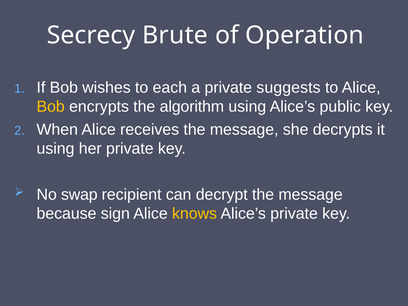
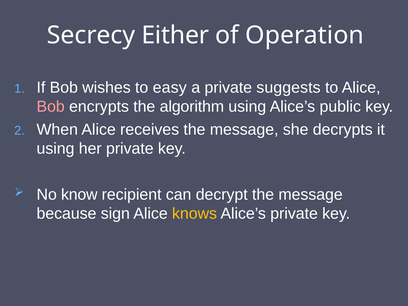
Brute: Brute -> Either
each: each -> easy
Bob at (51, 106) colour: yellow -> pink
swap: swap -> know
